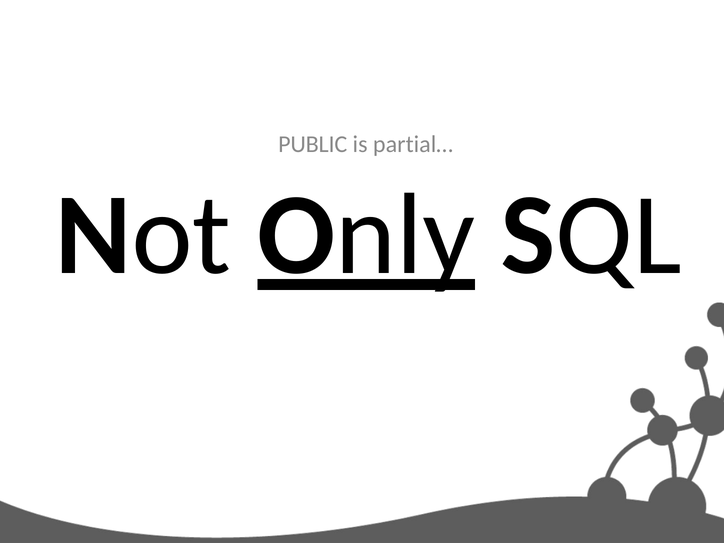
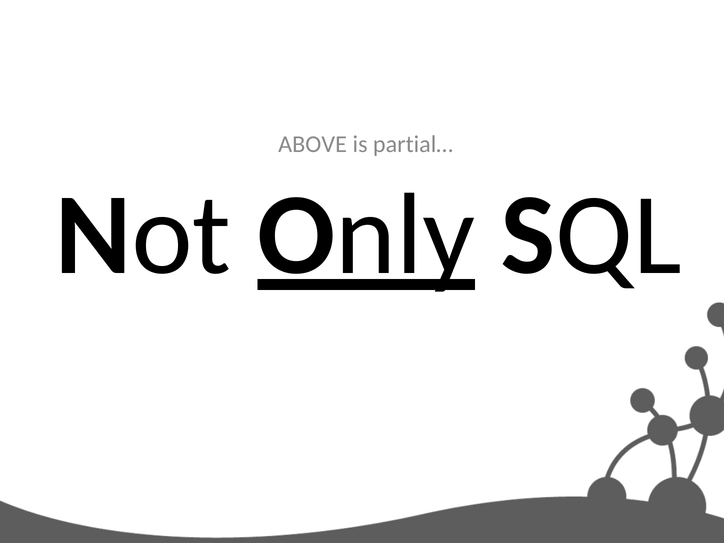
PUBLIC: PUBLIC -> ABOVE
